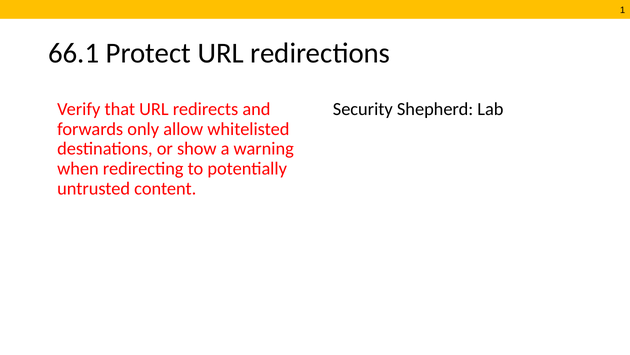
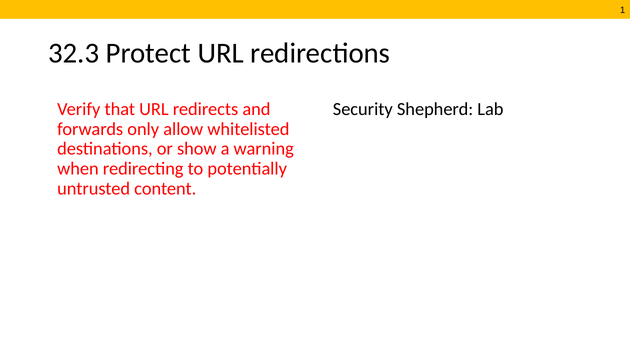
66.1: 66.1 -> 32.3
